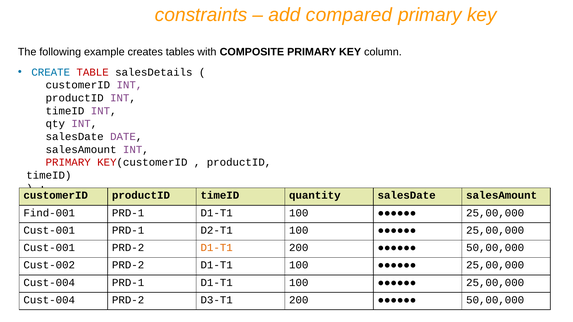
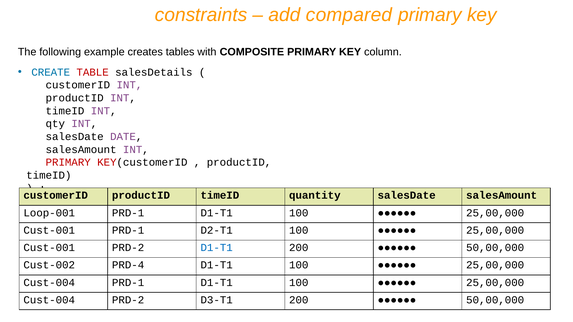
Find-001: Find-001 -> Loop-001
D1-T1 at (217, 248) colour: orange -> blue
Cust-002 PRD-2: PRD-2 -> PRD-4
